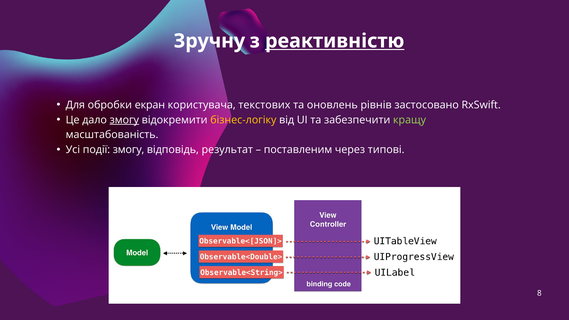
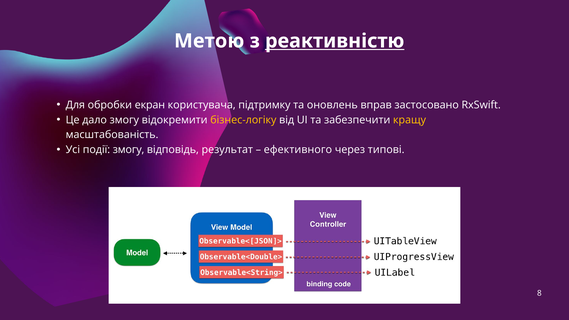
Зручну: Зручну -> Метою
текстових: текстових -> підтримку
рівнів: рівнів -> вправ
змогу at (124, 120) underline: present -> none
кращу colour: light green -> yellow
поставленим: поставленим -> ефективного
